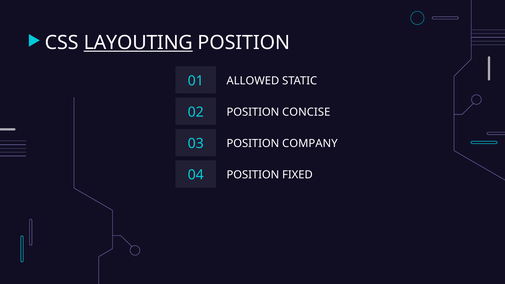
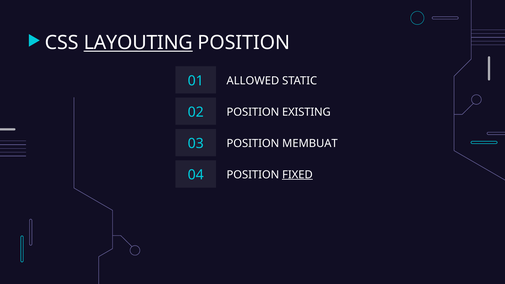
CONCISE: CONCISE -> EXISTING
COMPANY: COMPANY -> MEMBUAT
FIXED underline: none -> present
